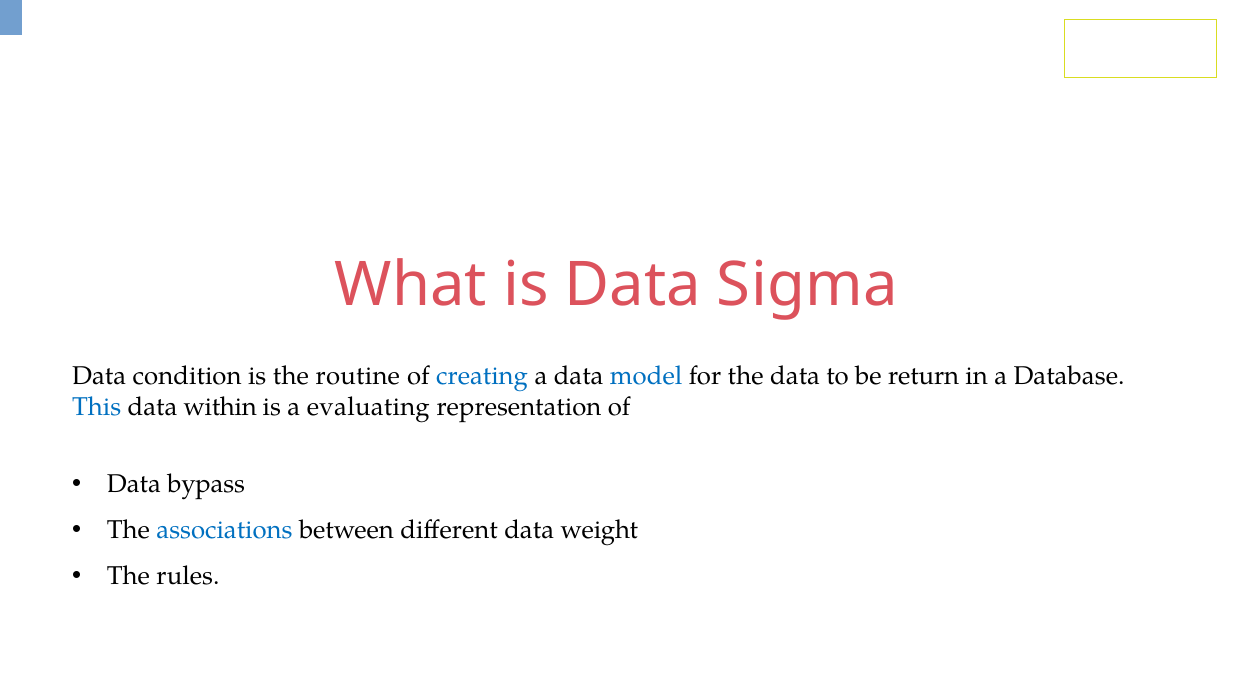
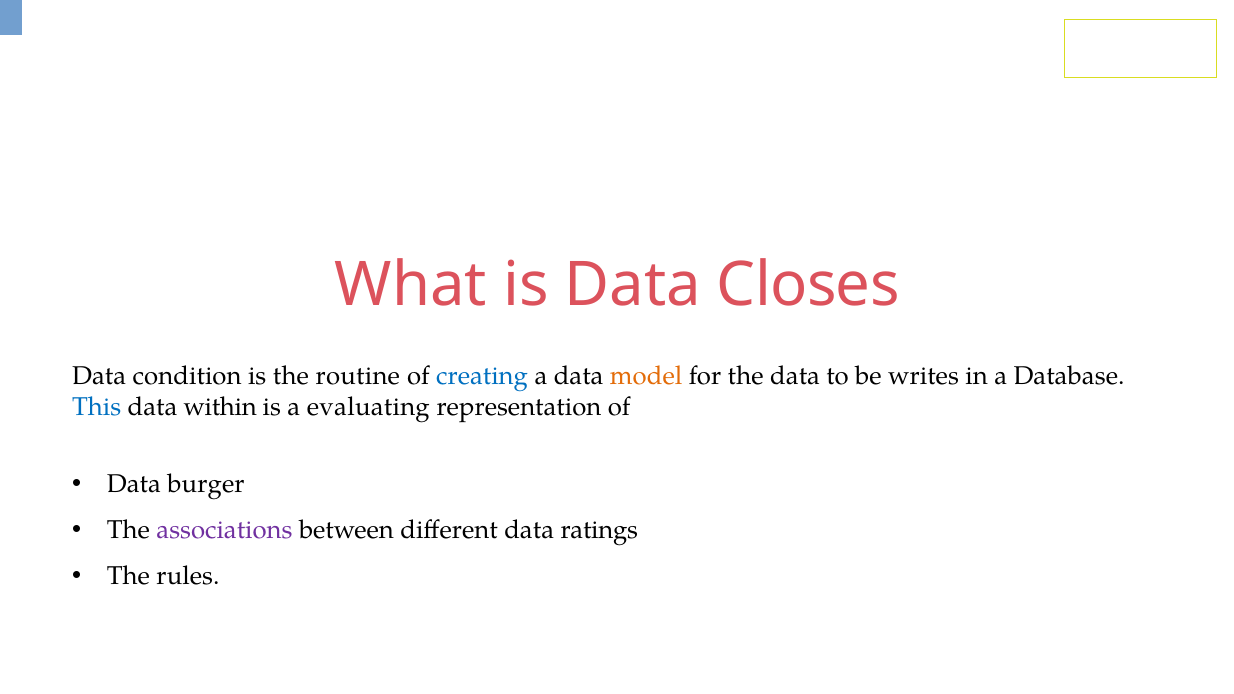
Sigma: Sigma -> Closes
model colour: blue -> orange
return: return -> writes
bypass: bypass -> burger
associations colour: blue -> purple
weight: weight -> ratings
